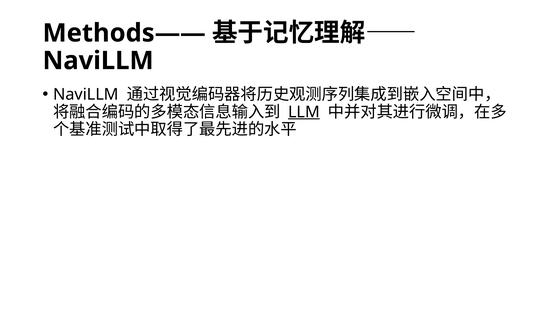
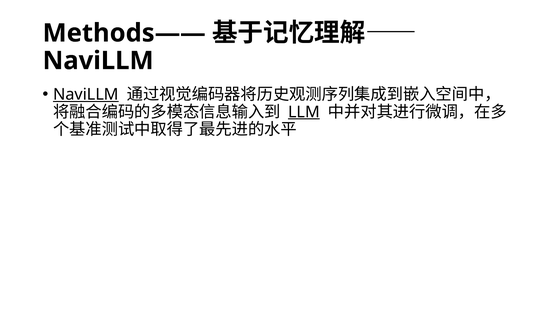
NaviLLM at (86, 94) underline: none -> present
